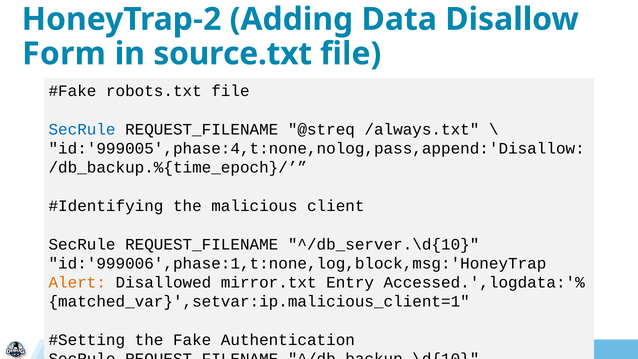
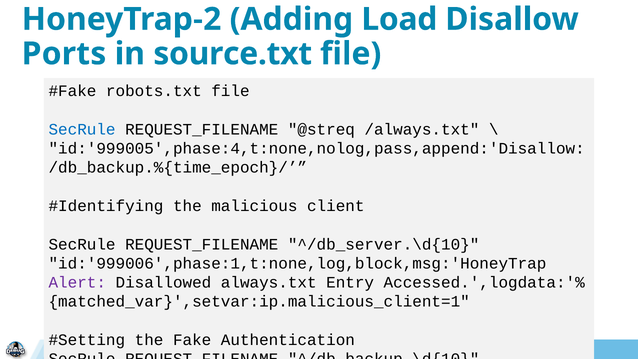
Data: Data -> Load
Form: Form -> Ports
Alert colour: orange -> purple
mirror.txt: mirror.txt -> always.txt
